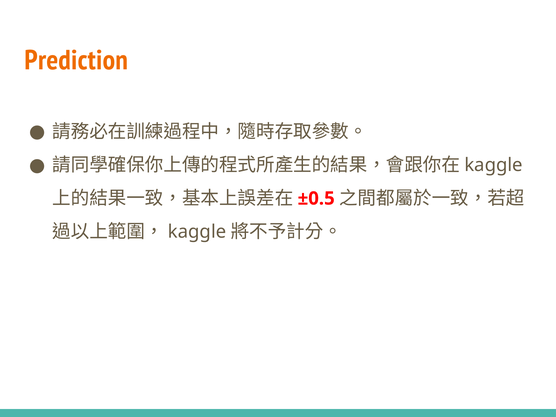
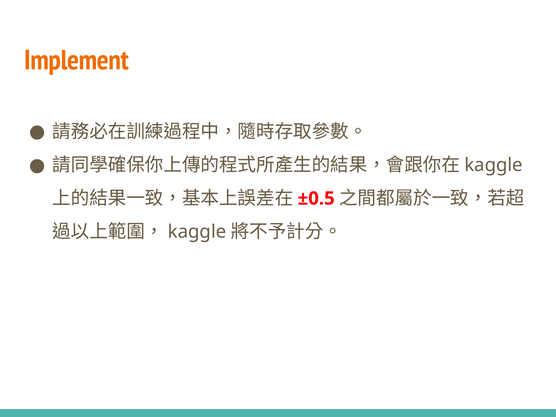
Prediction: Prediction -> Implement
